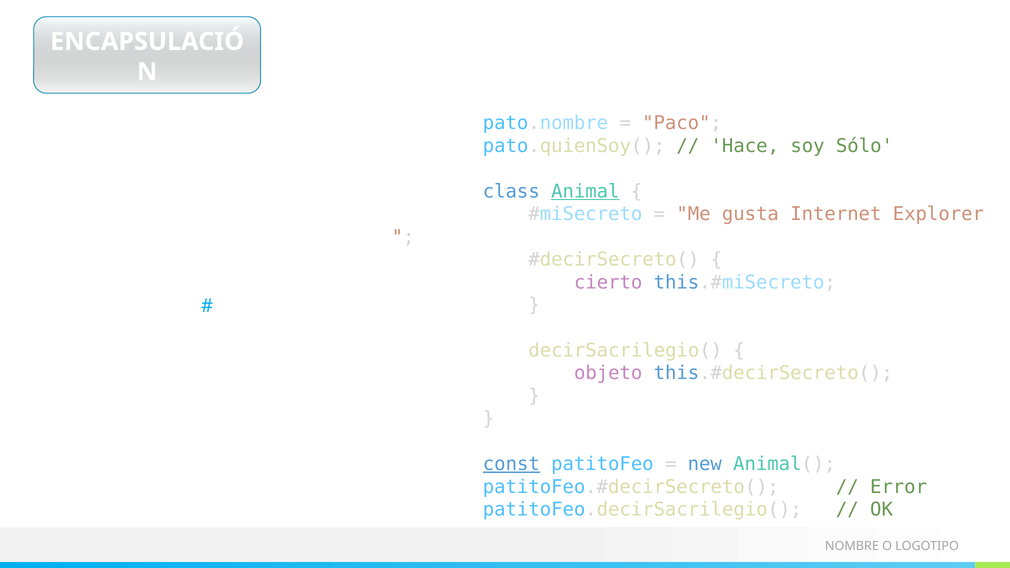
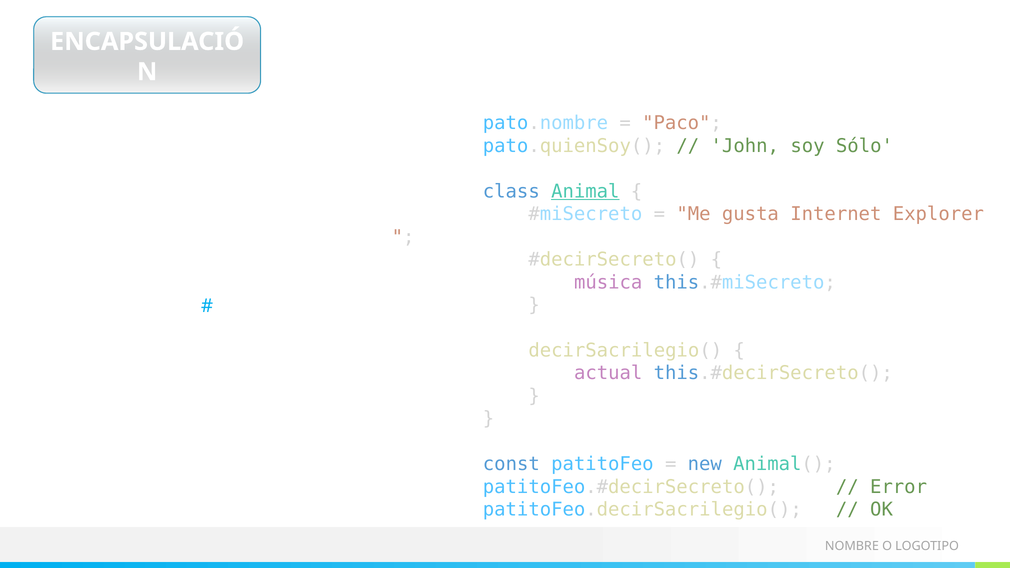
Hace: Hace -> John
cierto: cierto -> música
objeto: objeto -> actual
const underline: present -> none
